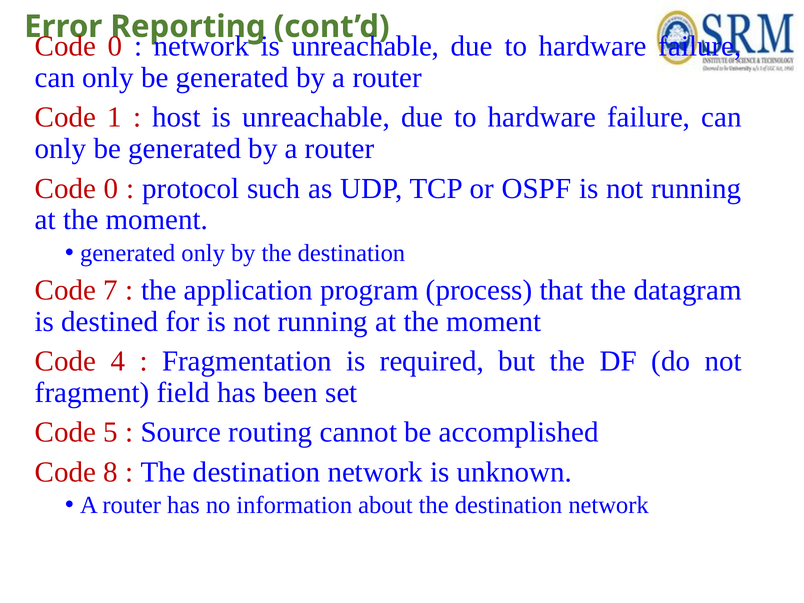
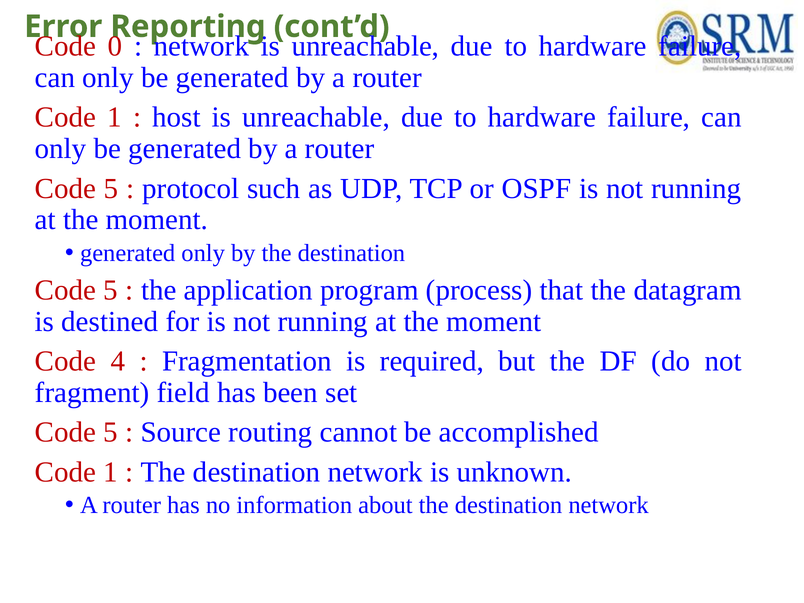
0 at (111, 188): 0 -> 5
7 at (111, 290): 7 -> 5
8 at (111, 472): 8 -> 1
